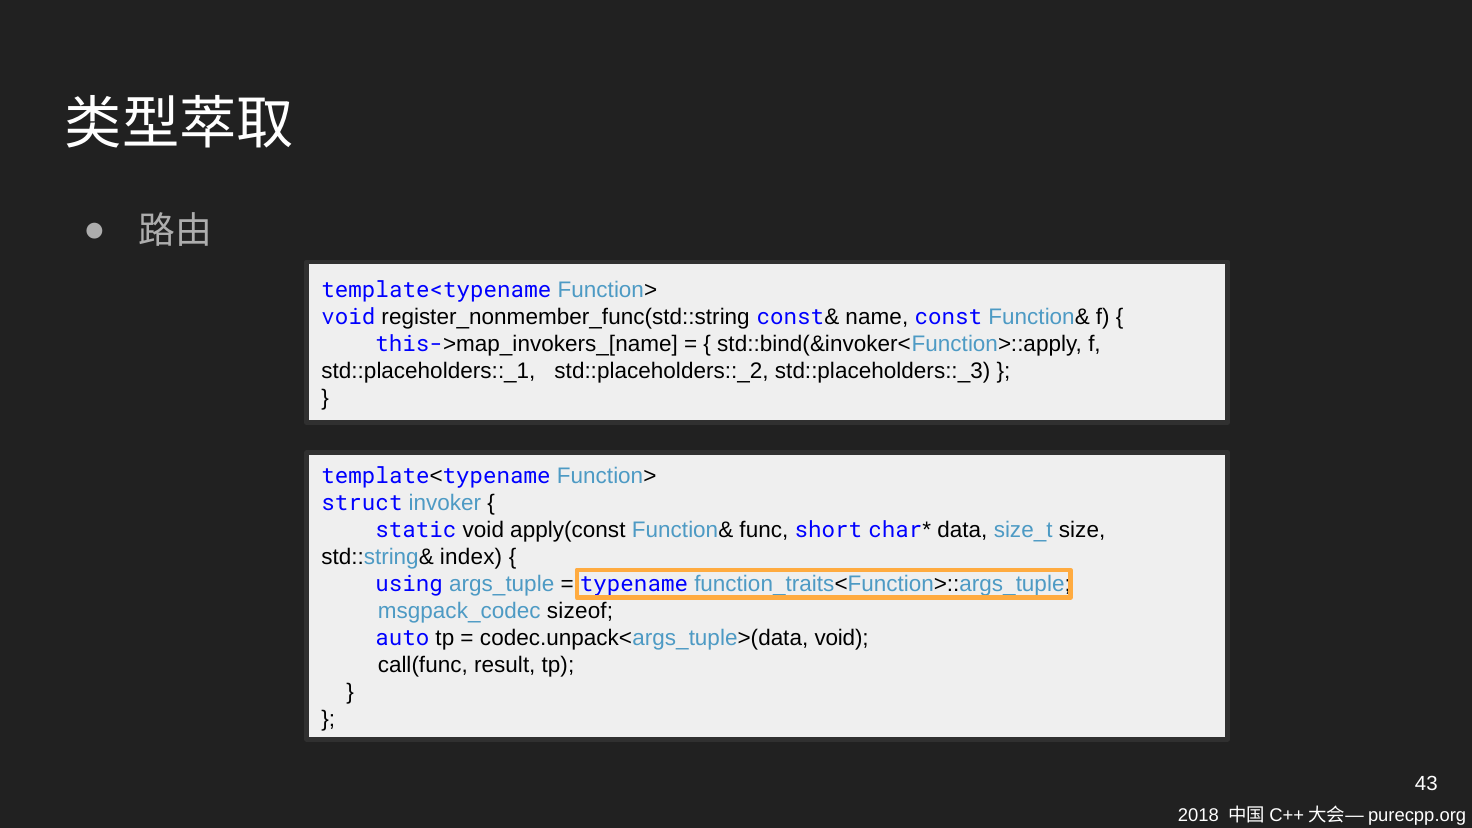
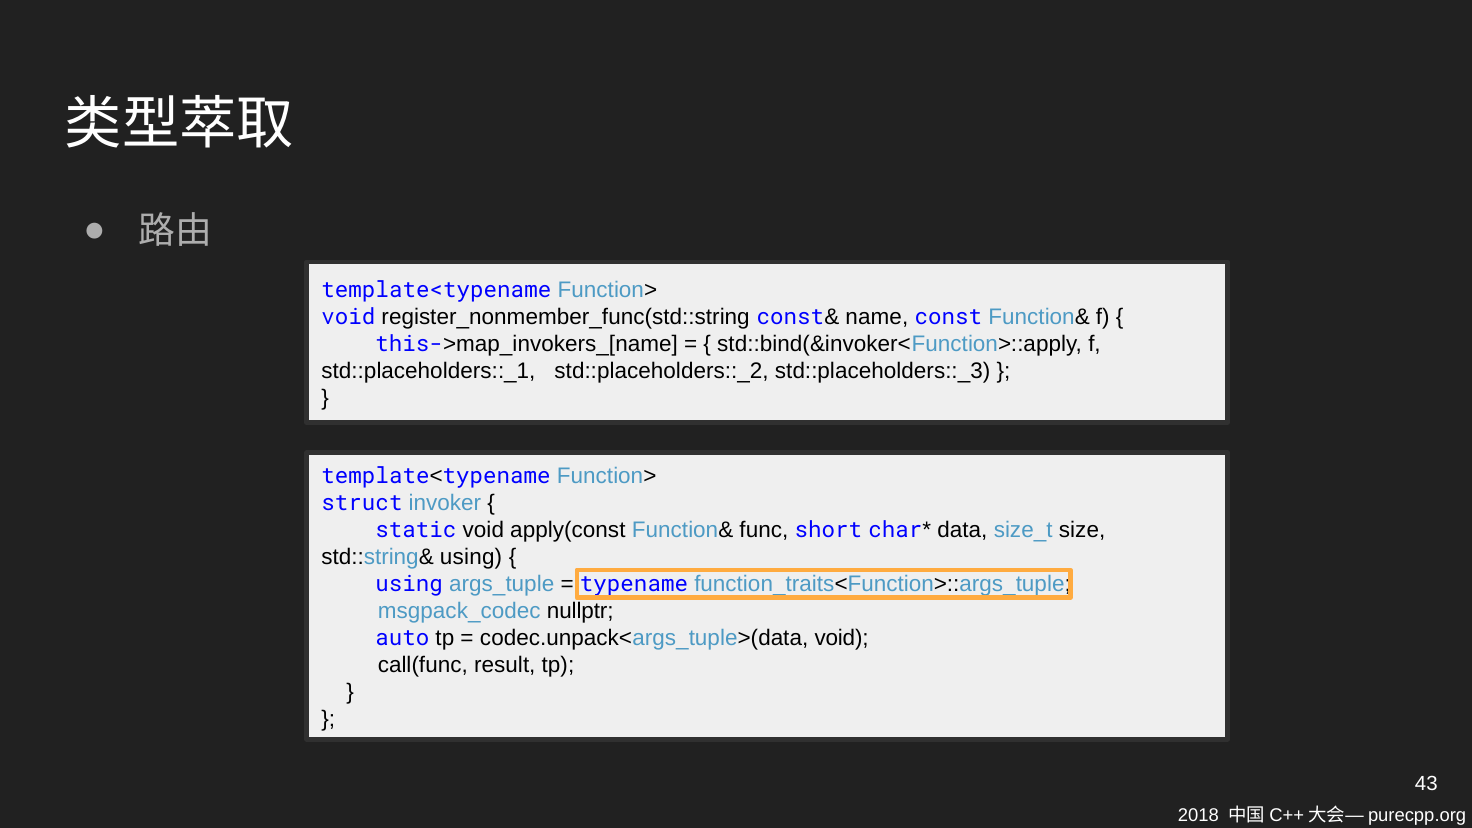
std::string& index: index -> using
sizeof: sizeof -> nullptr
